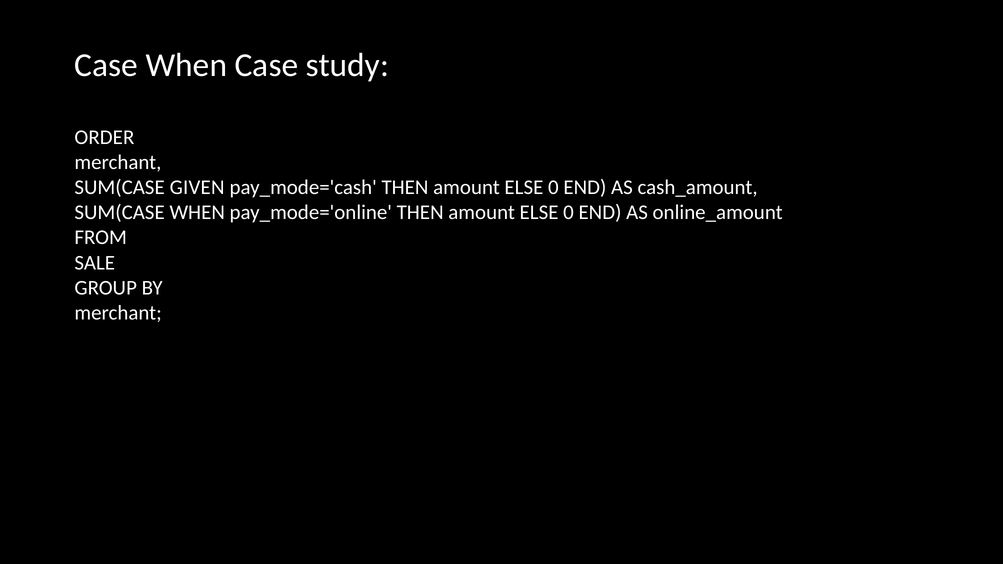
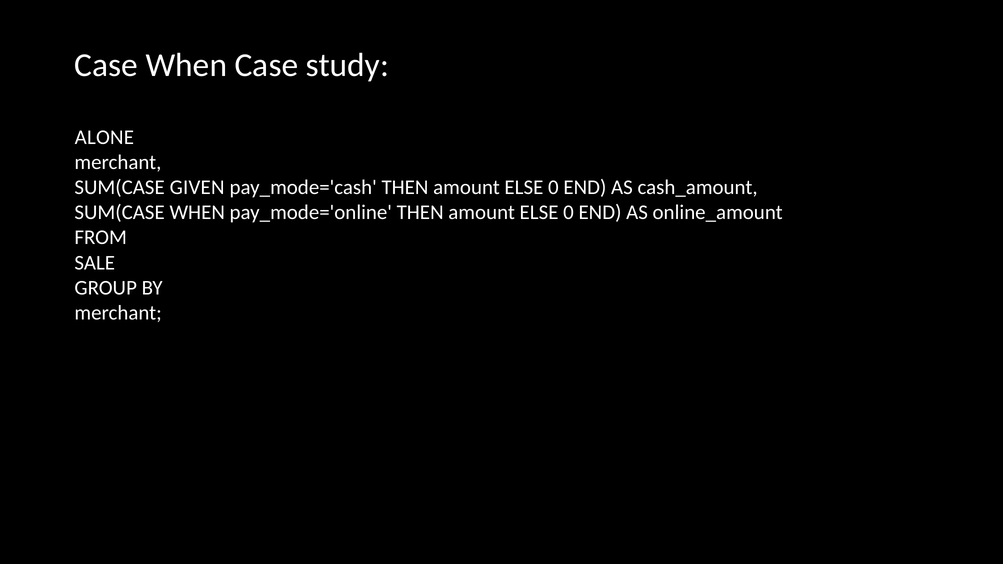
ORDER: ORDER -> ALONE
